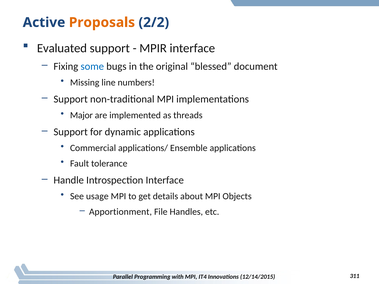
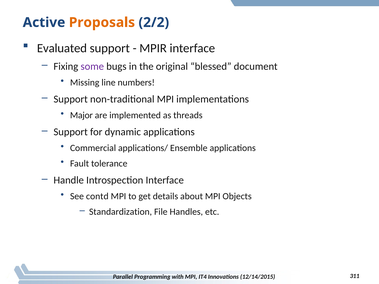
some colour: blue -> purple
usage: usage -> contd
Apportionment: Apportionment -> Standardization
